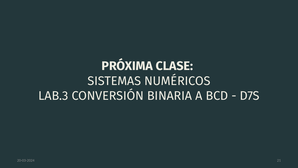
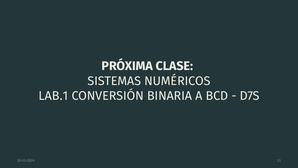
LAB.3: LAB.3 -> LAB.1
